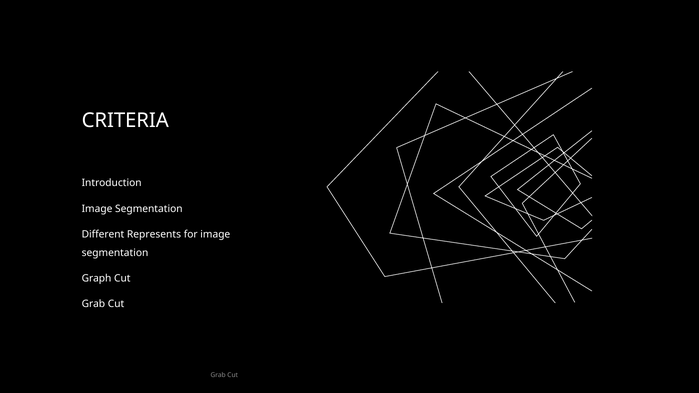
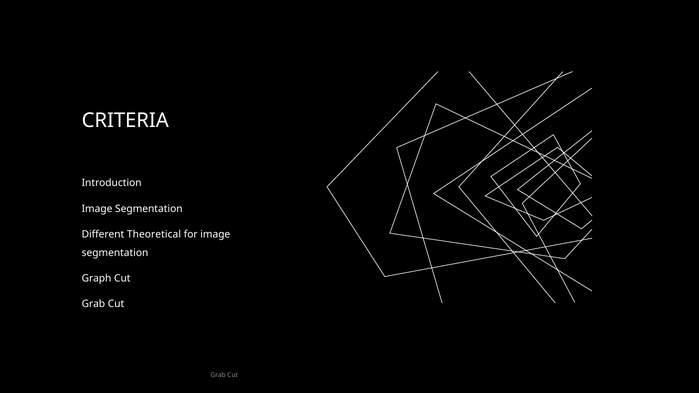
Represents: Represents -> Theoretical
